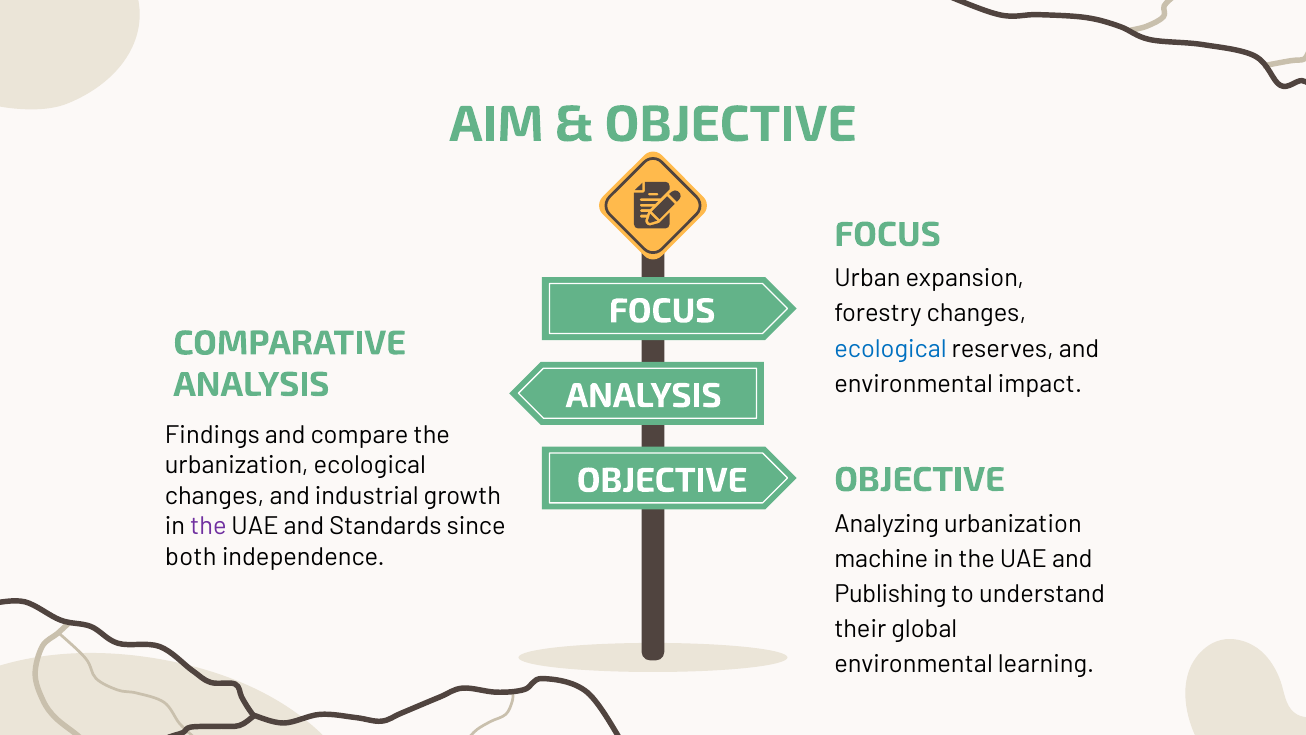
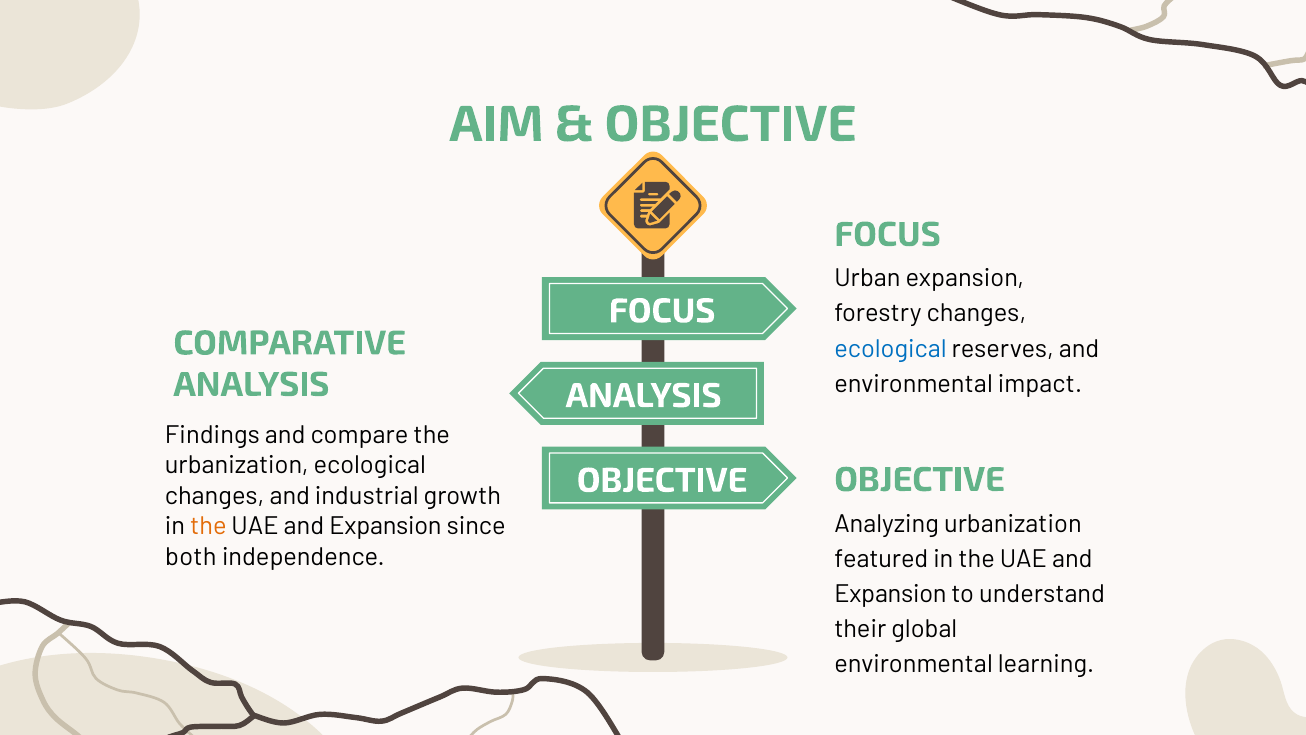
the at (208, 526) colour: purple -> orange
Standards at (385, 526): Standards -> Expansion
machine: machine -> featured
Publishing at (890, 594): Publishing -> Expansion
